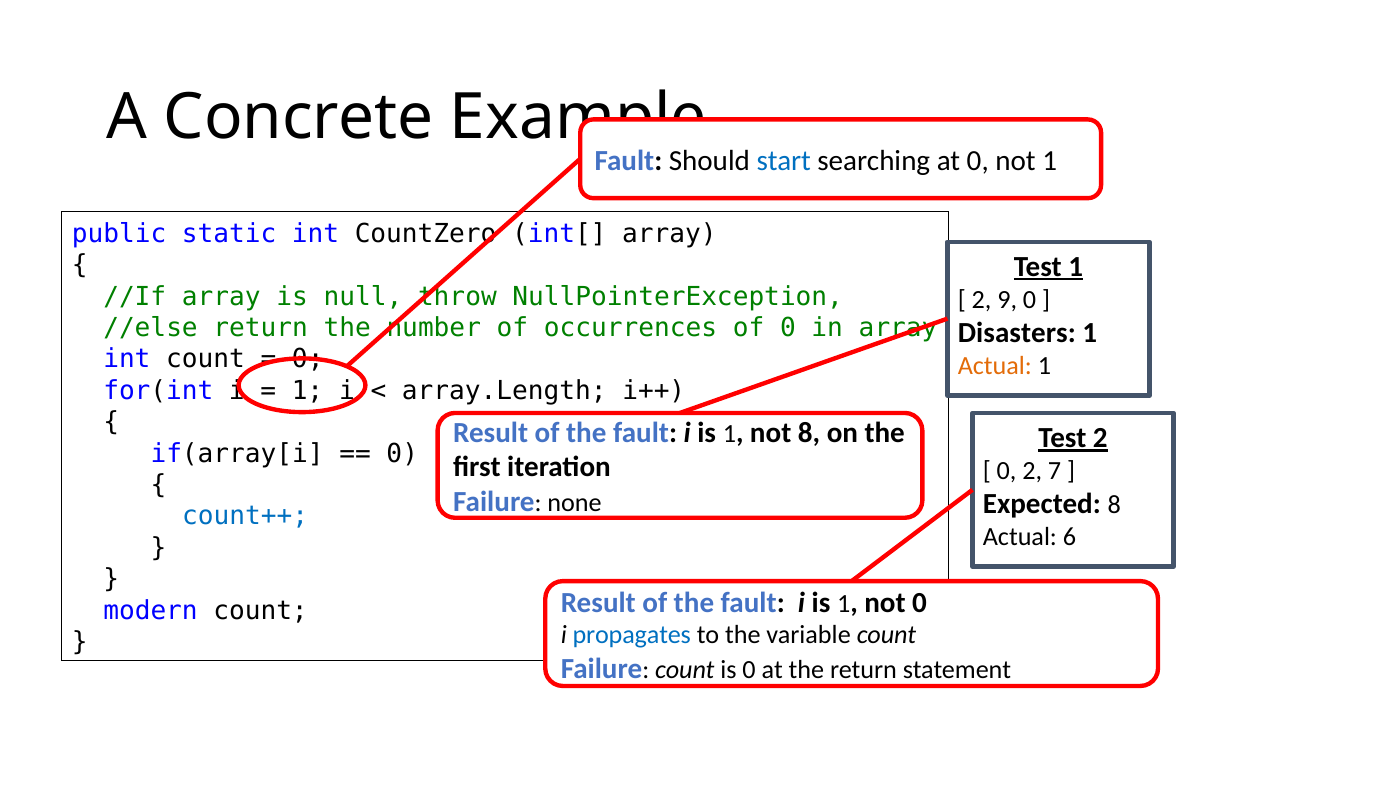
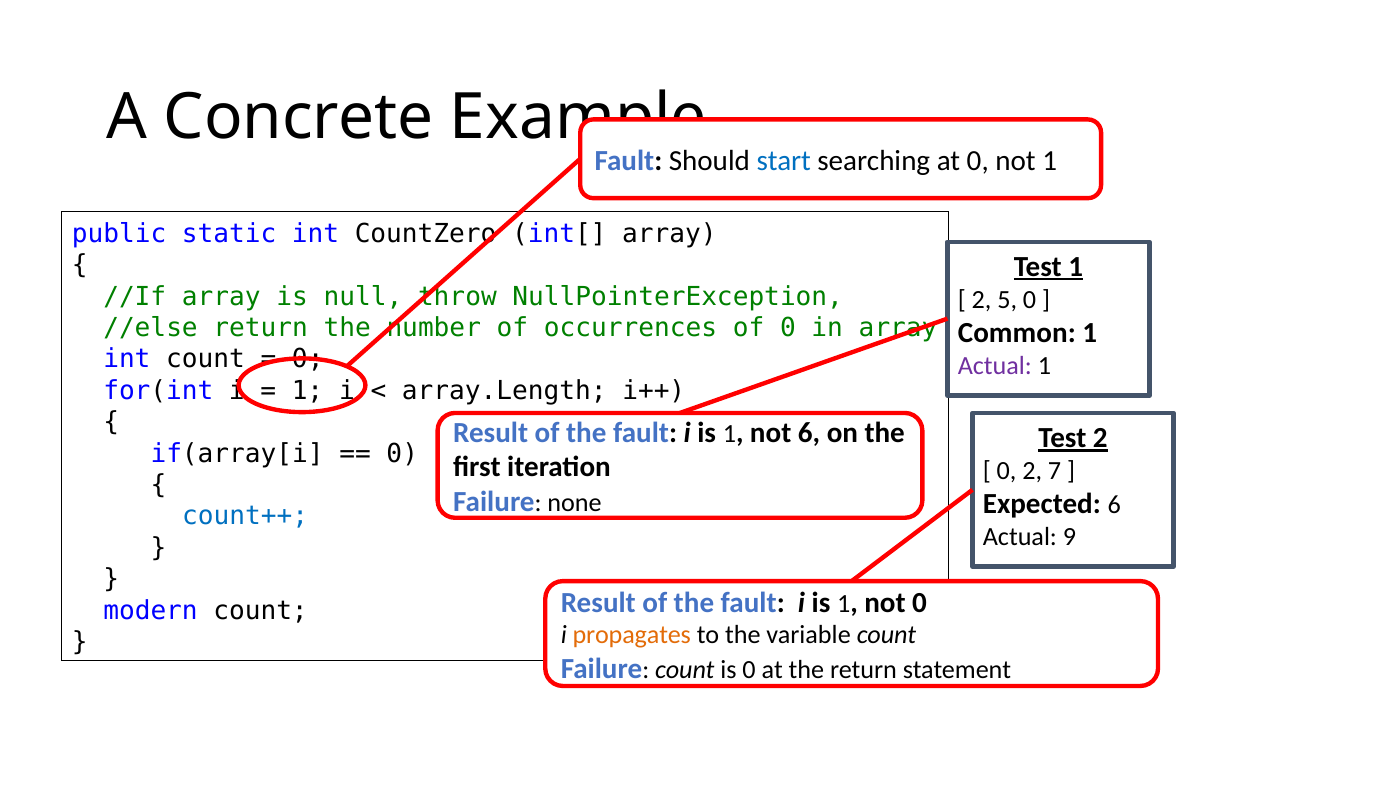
9: 9 -> 5
Disasters: Disasters -> Common
Actual at (995, 366) colour: orange -> purple
not 8: 8 -> 6
Expected 8: 8 -> 6
6: 6 -> 9
propagates colour: blue -> orange
